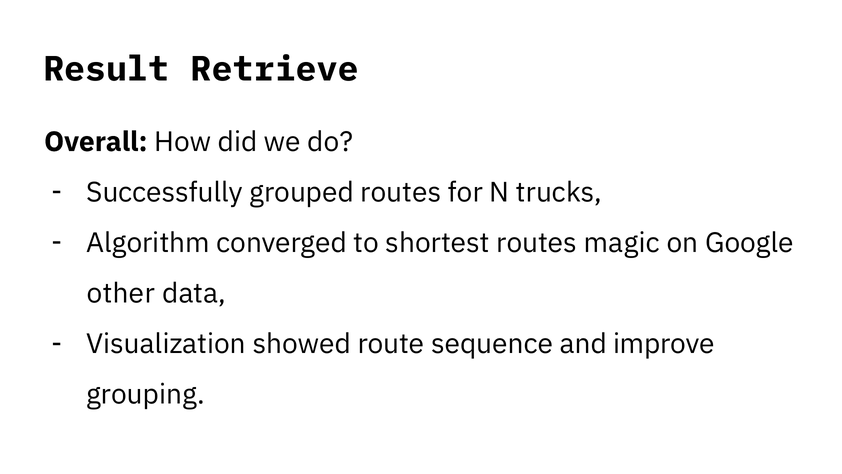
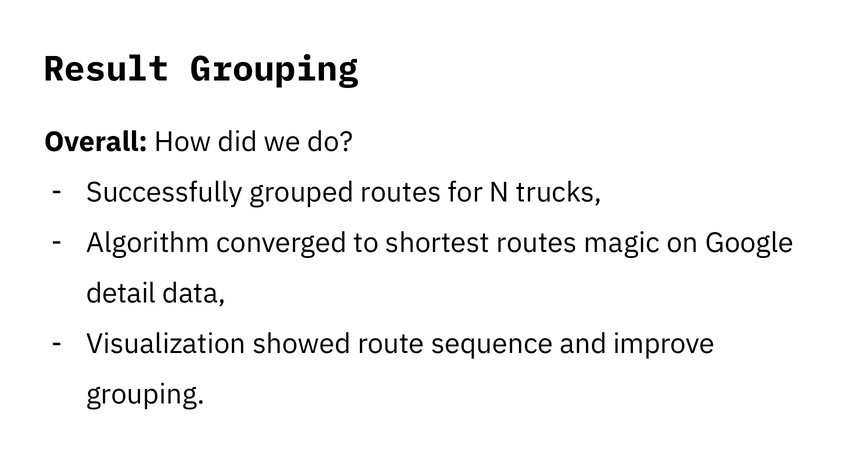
Result Retrieve: Retrieve -> Grouping
other: other -> detail
